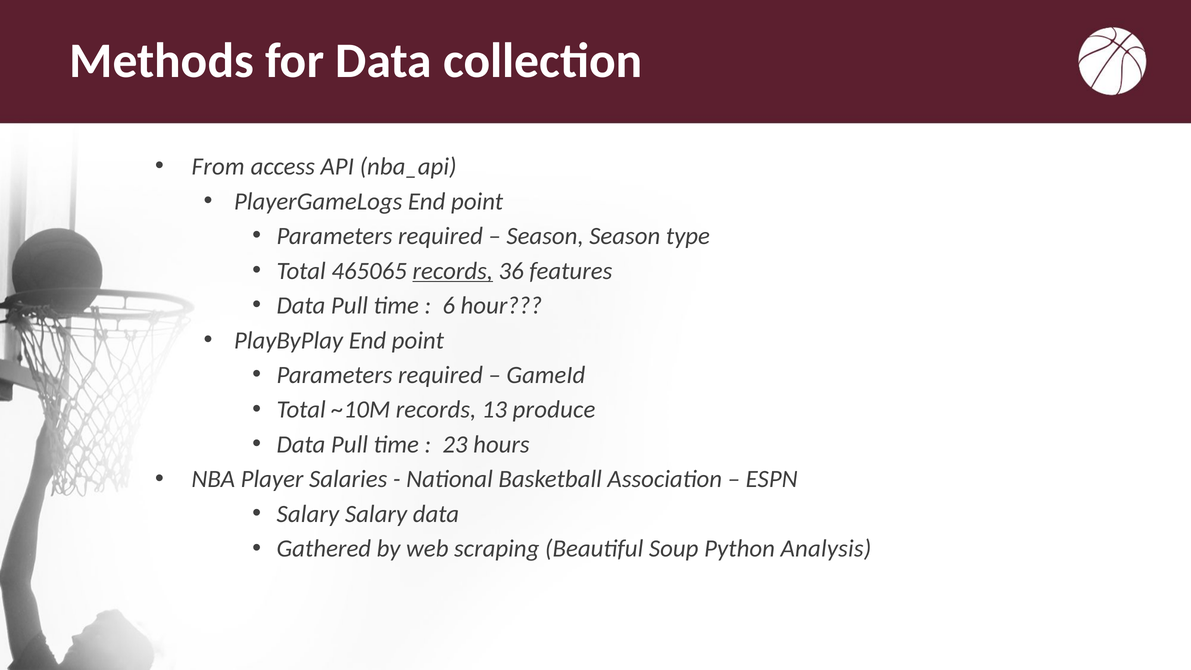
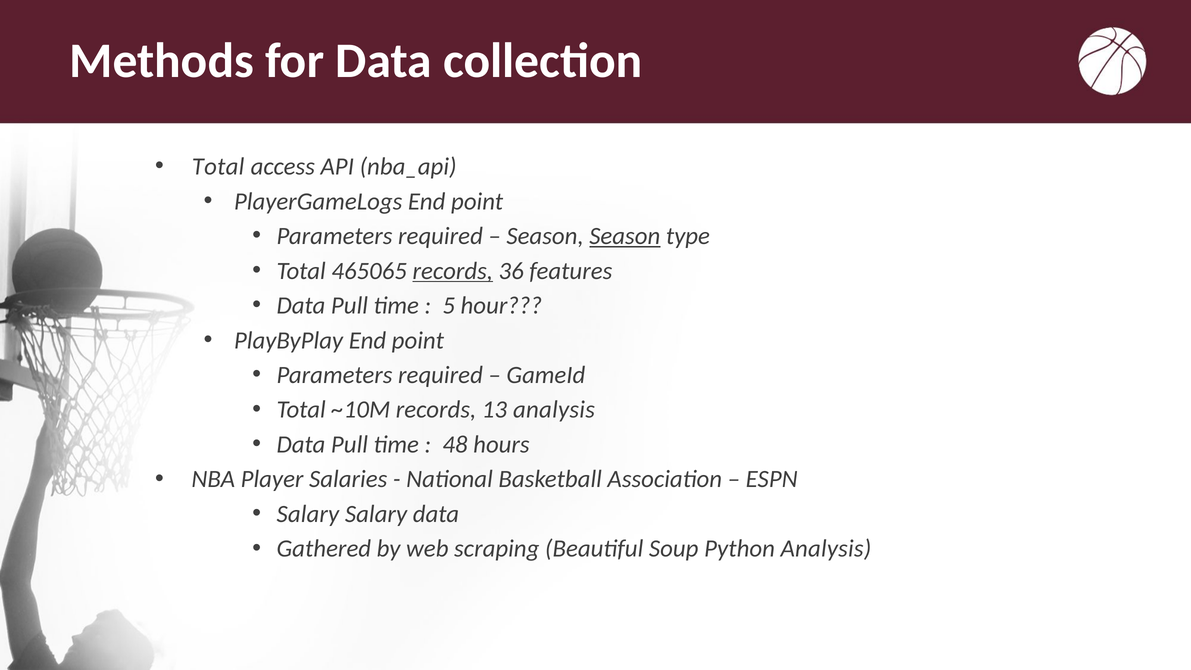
From at (218, 167): From -> Total
Season at (625, 236) underline: none -> present
6: 6 -> 5
13 produce: produce -> analysis
23: 23 -> 48
